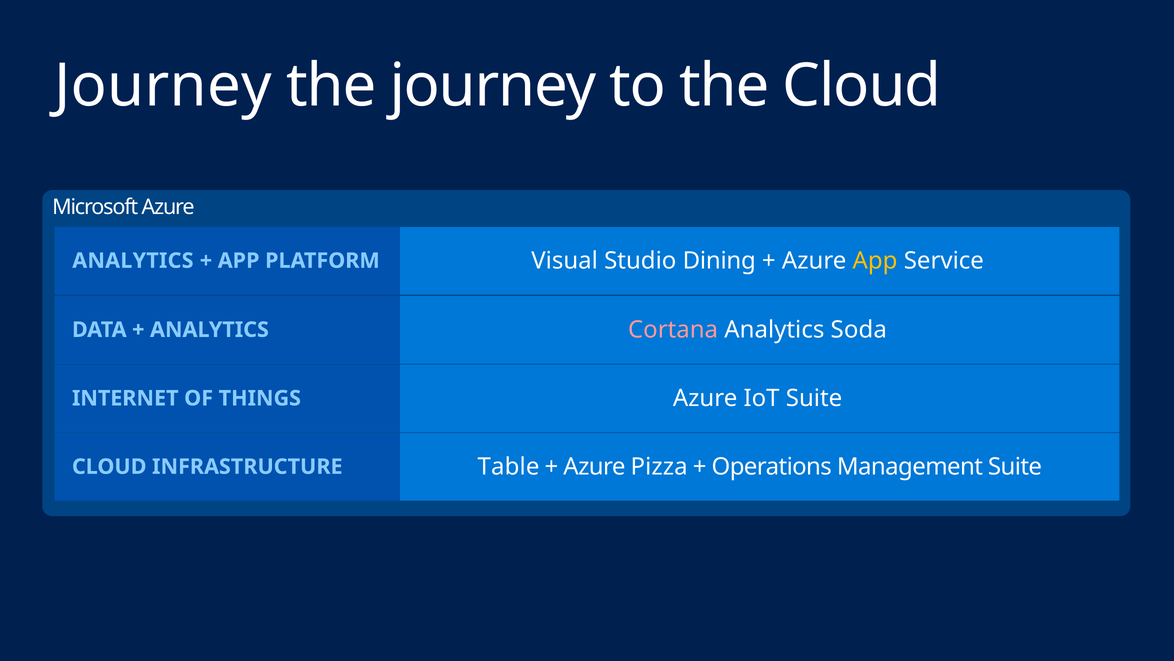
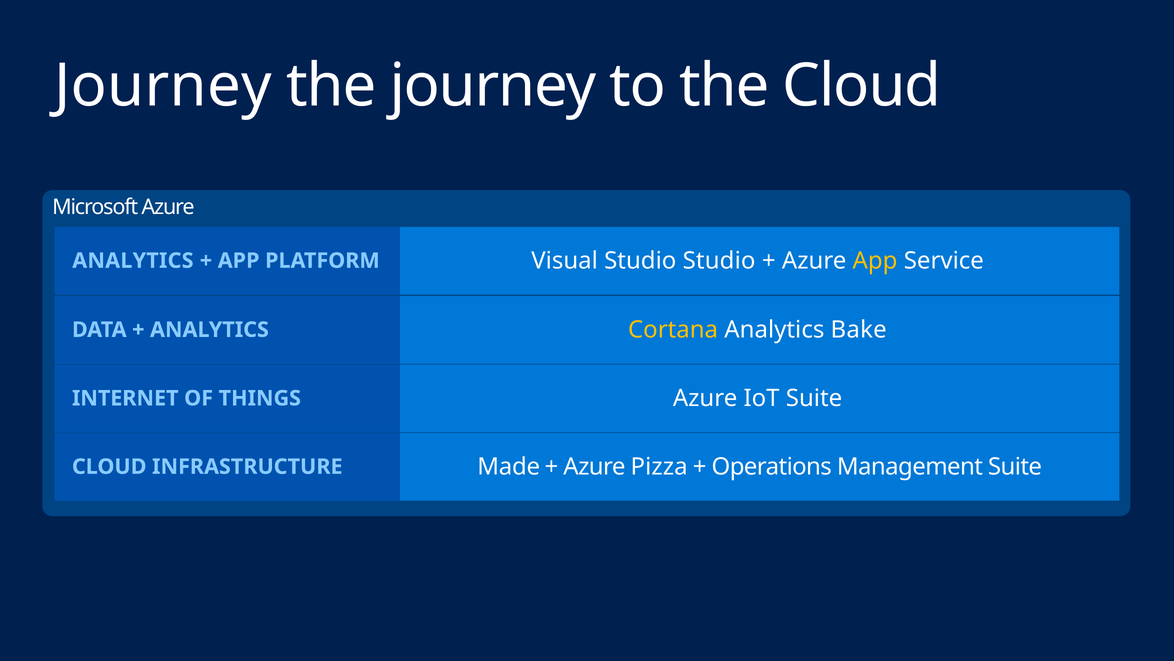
Studio Dining: Dining -> Studio
Cortana colour: pink -> yellow
Soda: Soda -> Bake
Table: Table -> Made
